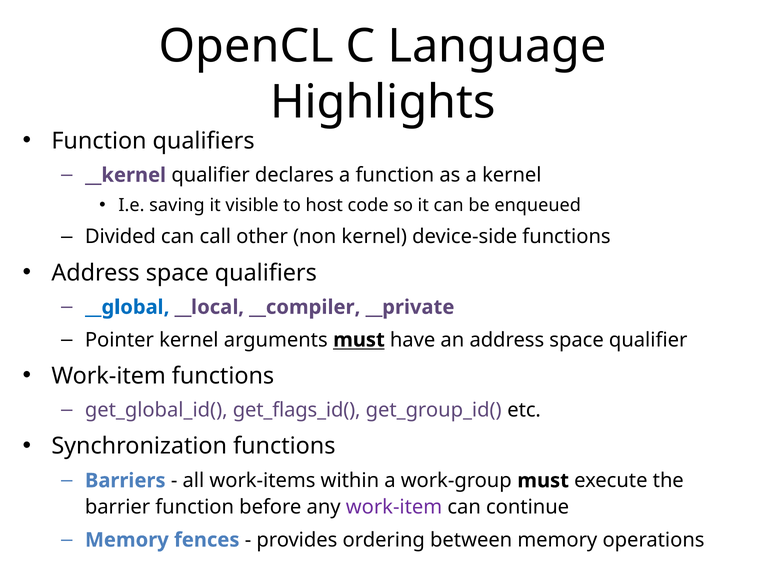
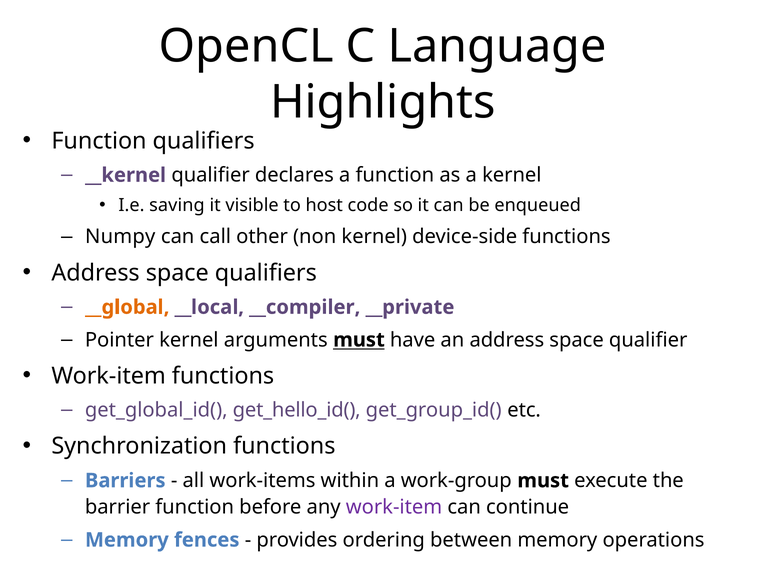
Divided: Divided -> Numpy
__global colour: blue -> orange
get_flags_id(: get_flags_id( -> get_hello_id(
